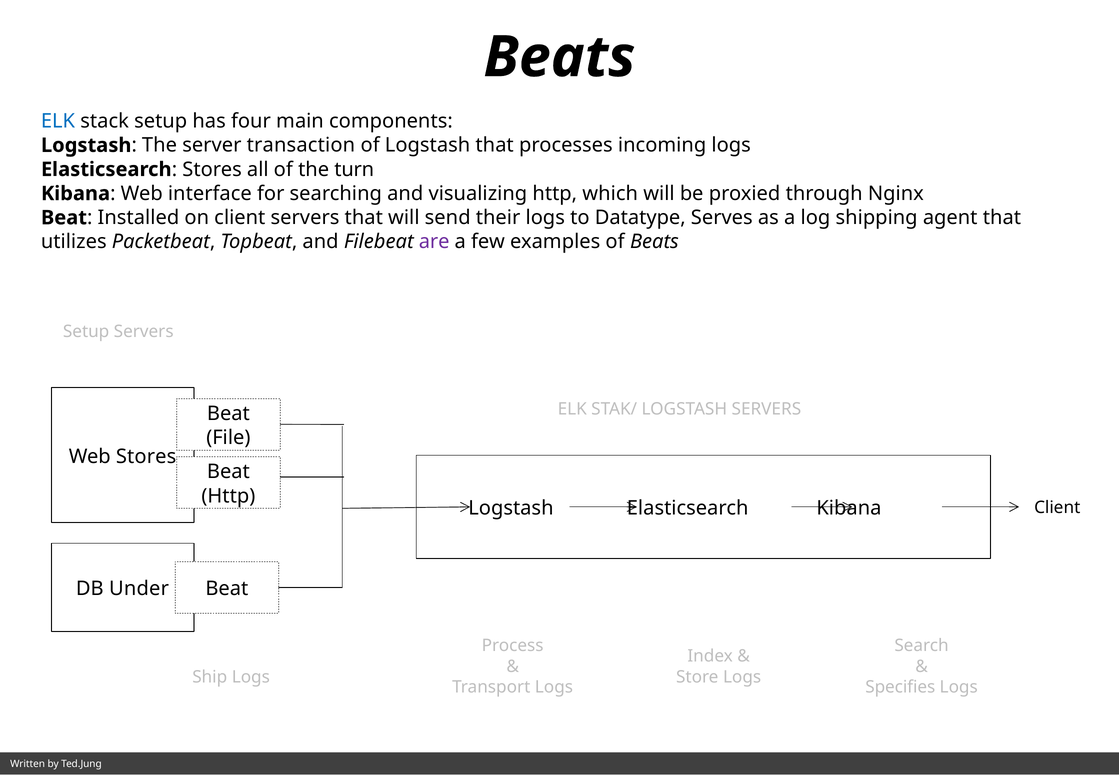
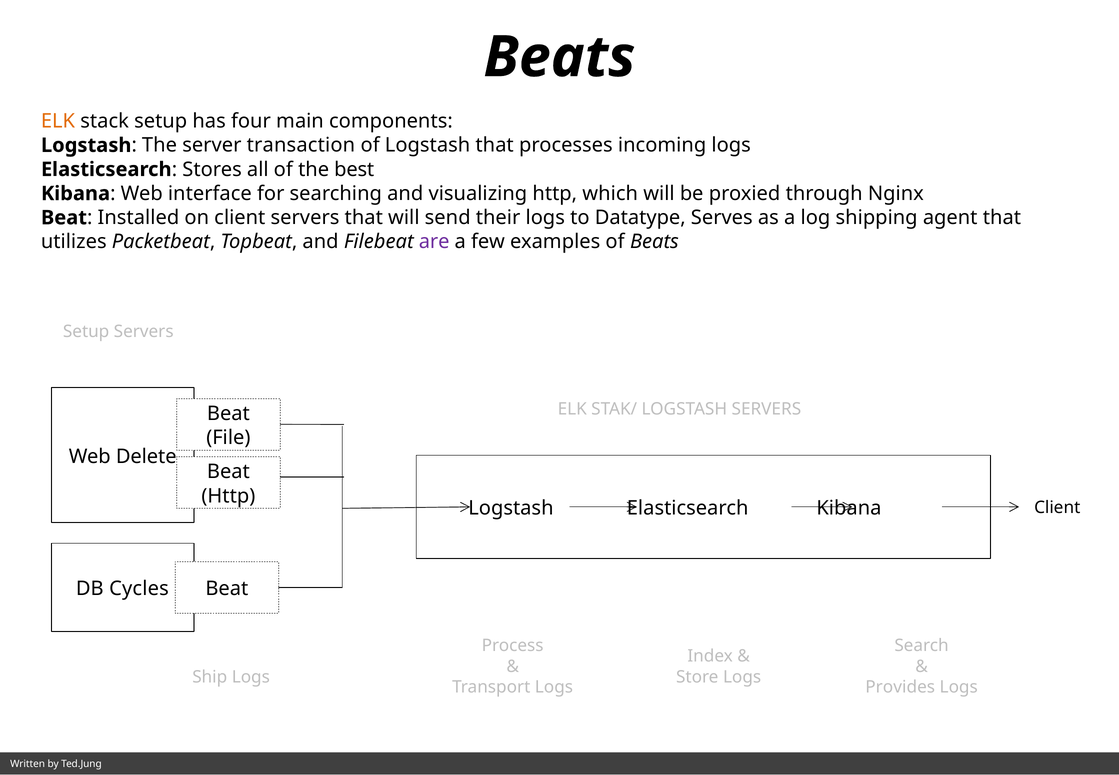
ELK at (58, 121) colour: blue -> orange
turn: turn -> best
Web Stores: Stores -> Delete
Under: Under -> Cycles
Specifies: Specifies -> Provides
